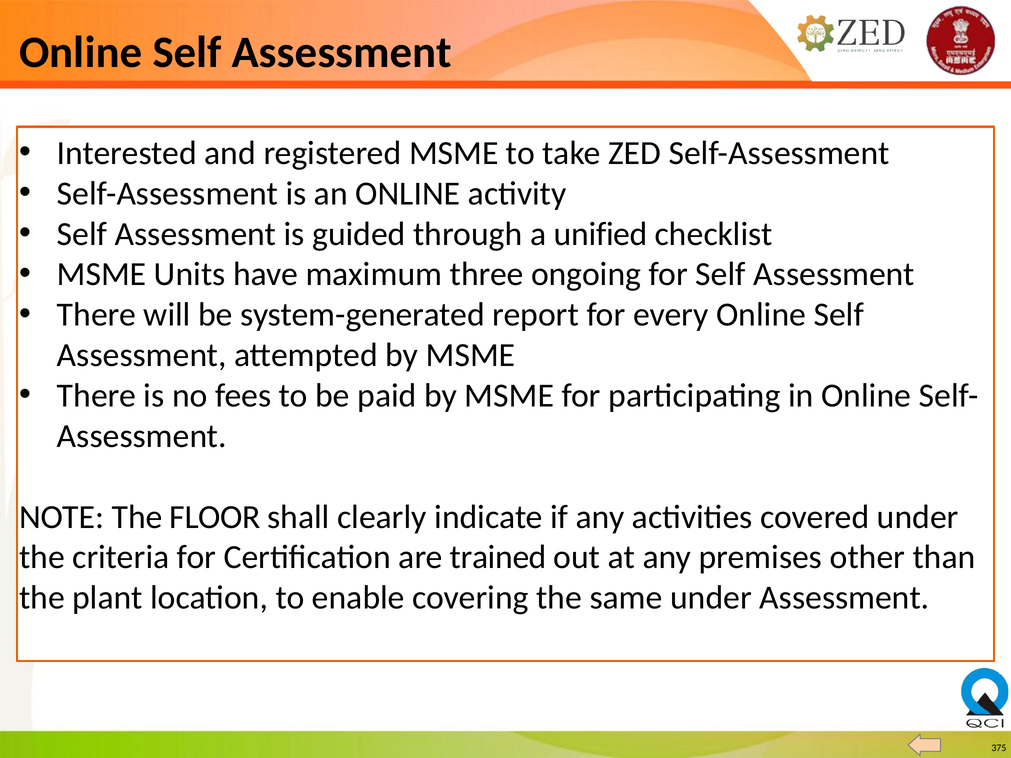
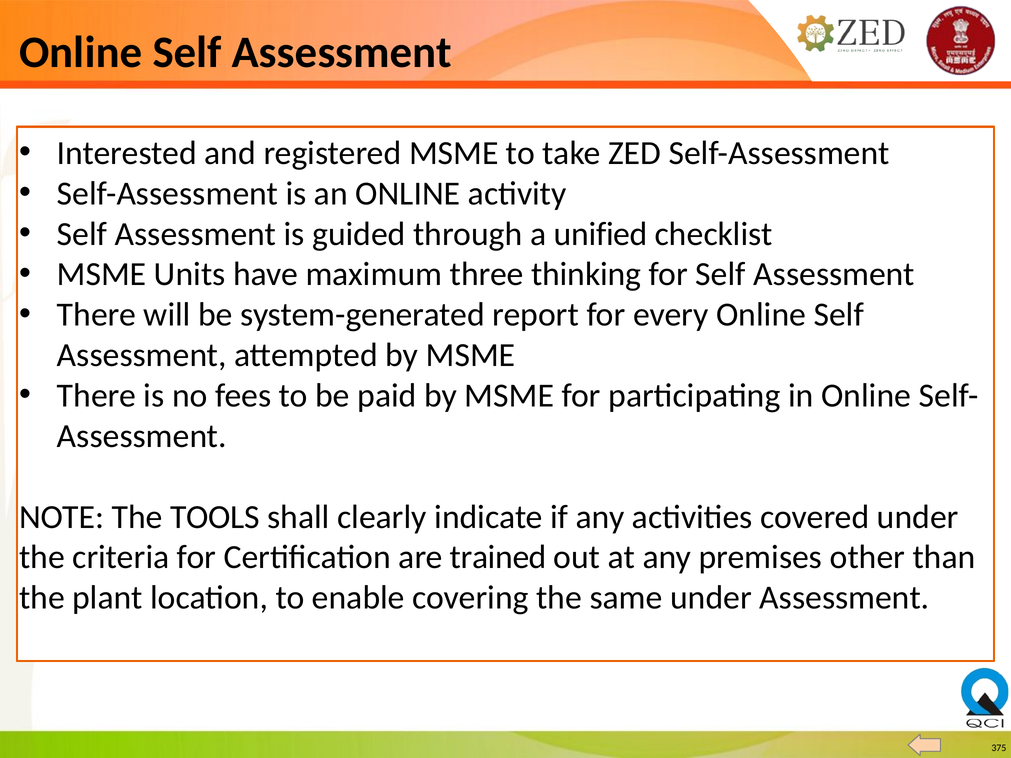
ongoing: ongoing -> thinking
FLOOR: FLOOR -> TOOLS
